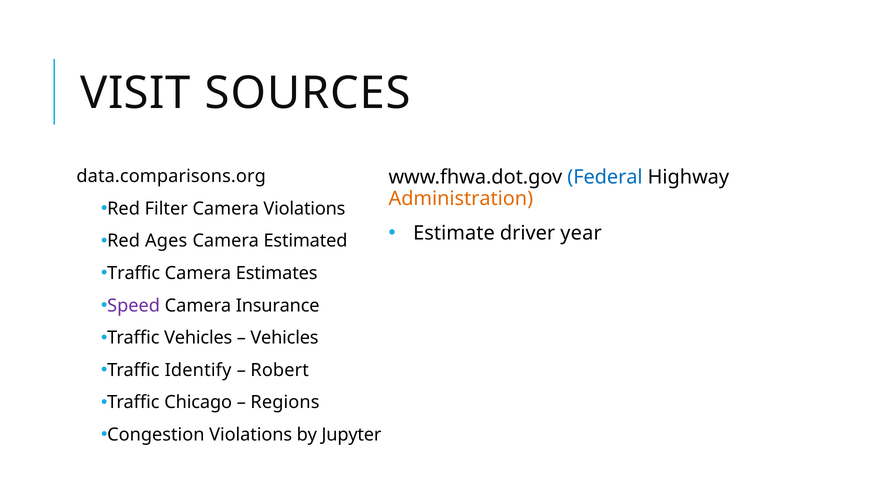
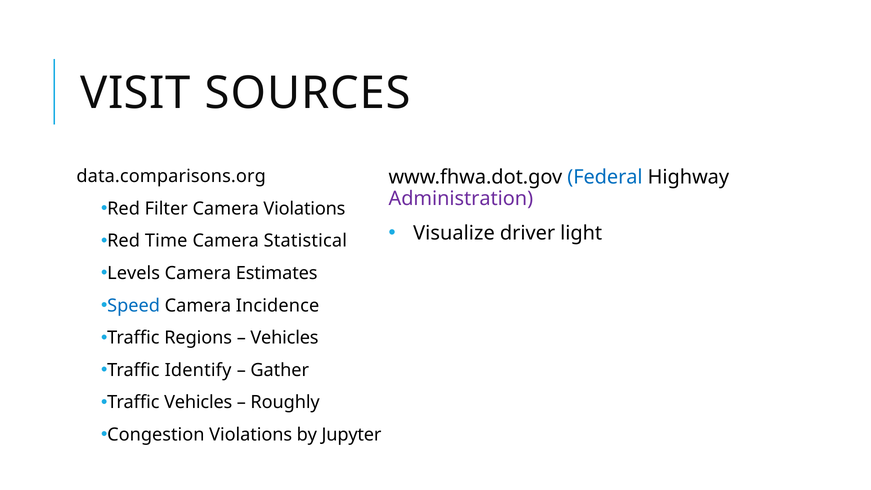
Administration colour: orange -> purple
Estimate: Estimate -> Visualize
year: year -> light
Ages: Ages -> Time
Estimated: Estimated -> Statistical
Traffic at (134, 273): Traffic -> Levels
Speed colour: purple -> blue
Insurance: Insurance -> Incidence
Traffic Vehicles: Vehicles -> Regions
Robert: Robert -> Gather
Traffic Chicago: Chicago -> Vehicles
Regions: Regions -> Roughly
